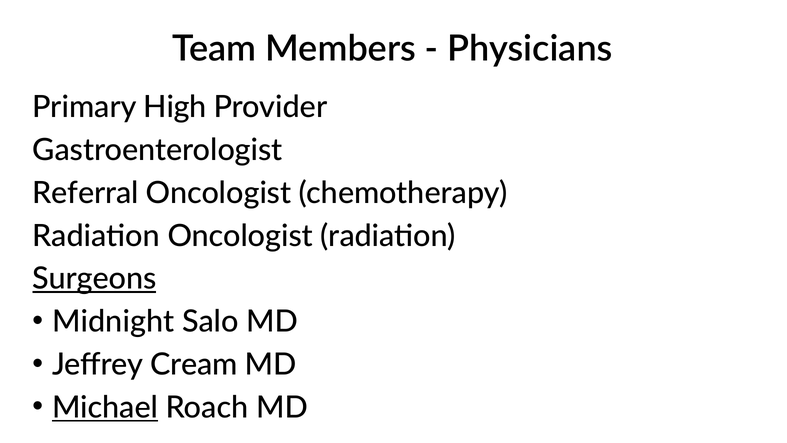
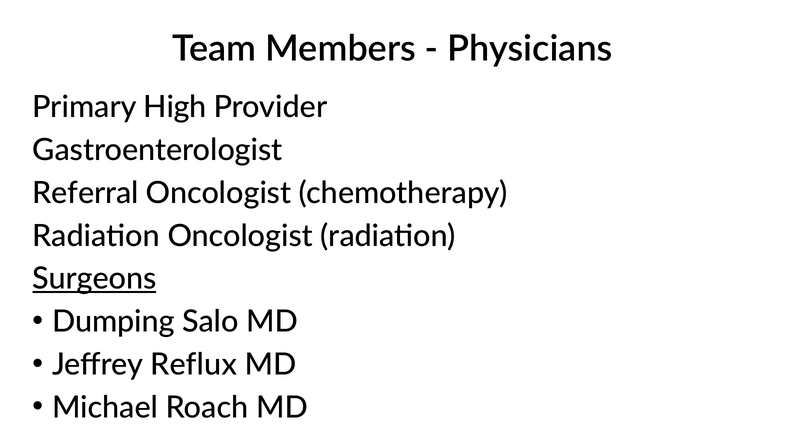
Midnight: Midnight -> Dumping
Cream: Cream -> Reflux
Michael underline: present -> none
